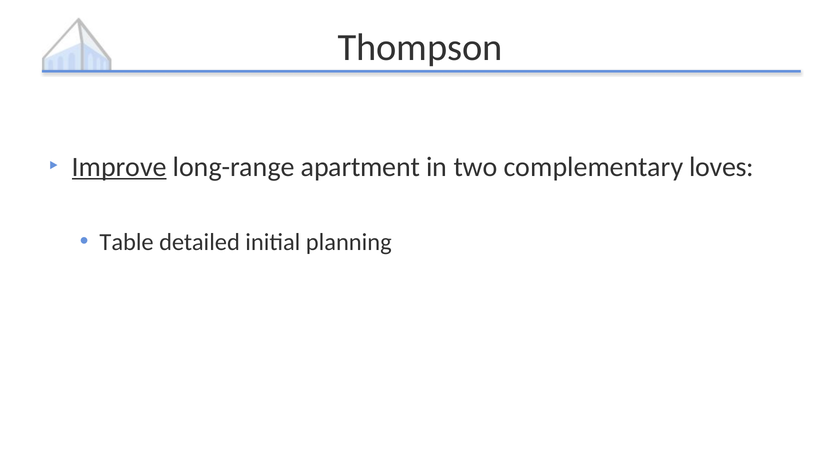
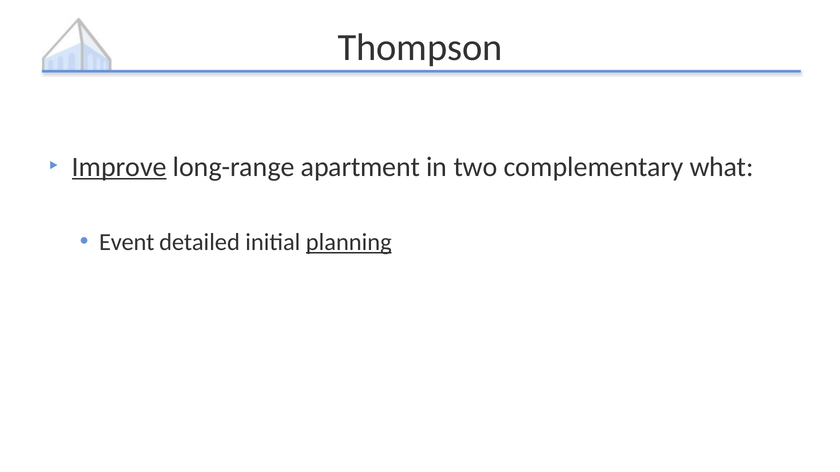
loves: loves -> what
Table: Table -> Event
planning underline: none -> present
